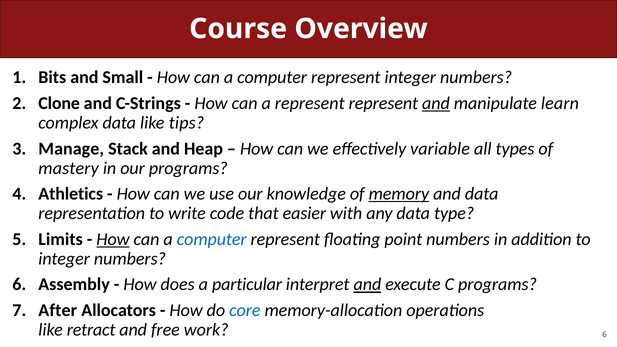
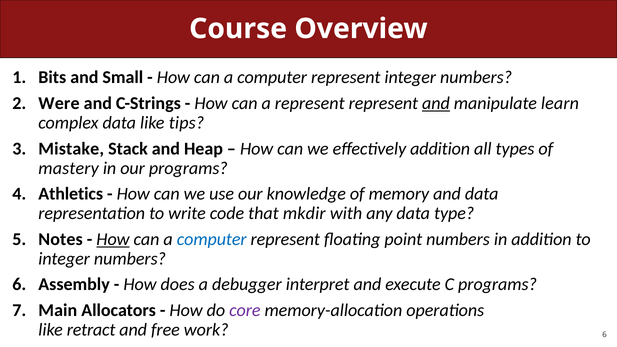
Clone: Clone -> Were
Manage: Manage -> Mistake
effectively variable: variable -> addition
memory underline: present -> none
easier: easier -> mkdir
Limits: Limits -> Notes
particular: particular -> debugger
and at (367, 285) underline: present -> none
After: After -> Main
core colour: blue -> purple
